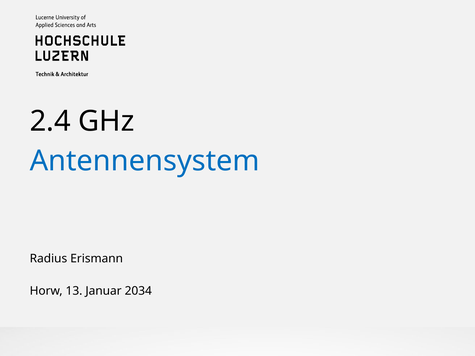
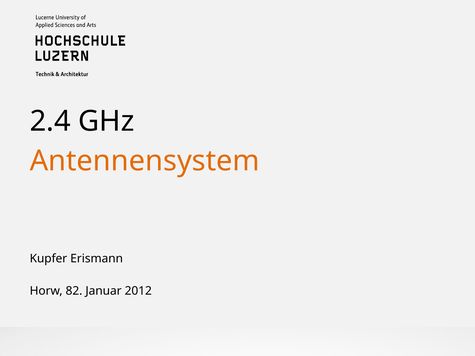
Antennensystem colour: blue -> orange
Radius: Radius -> Kupfer
13: 13 -> 82
2034: 2034 -> 2012
